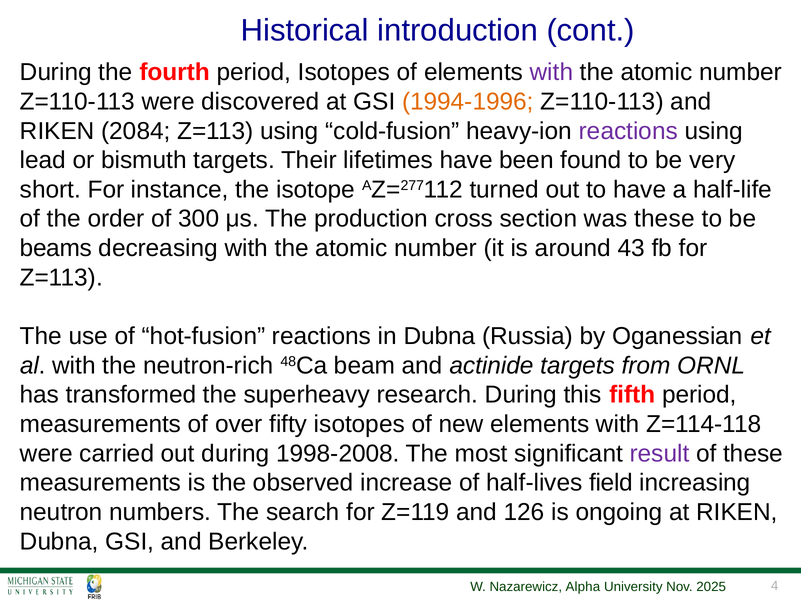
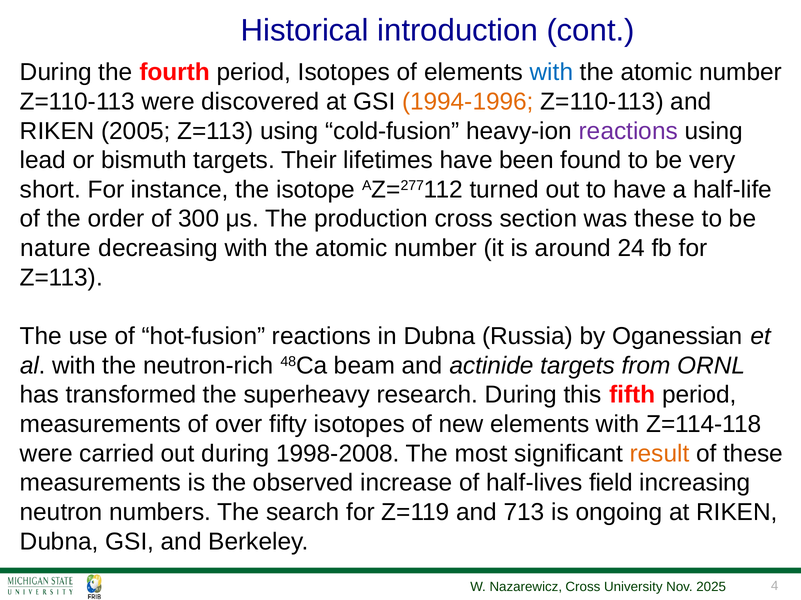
with at (551, 72) colour: purple -> blue
2084: 2084 -> 2005
beams: beams -> nature
43: 43 -> 24
result colour: purple -> orange
126: 126 -> 713
Nazarewicz Alpha: Alpha -> Cross
